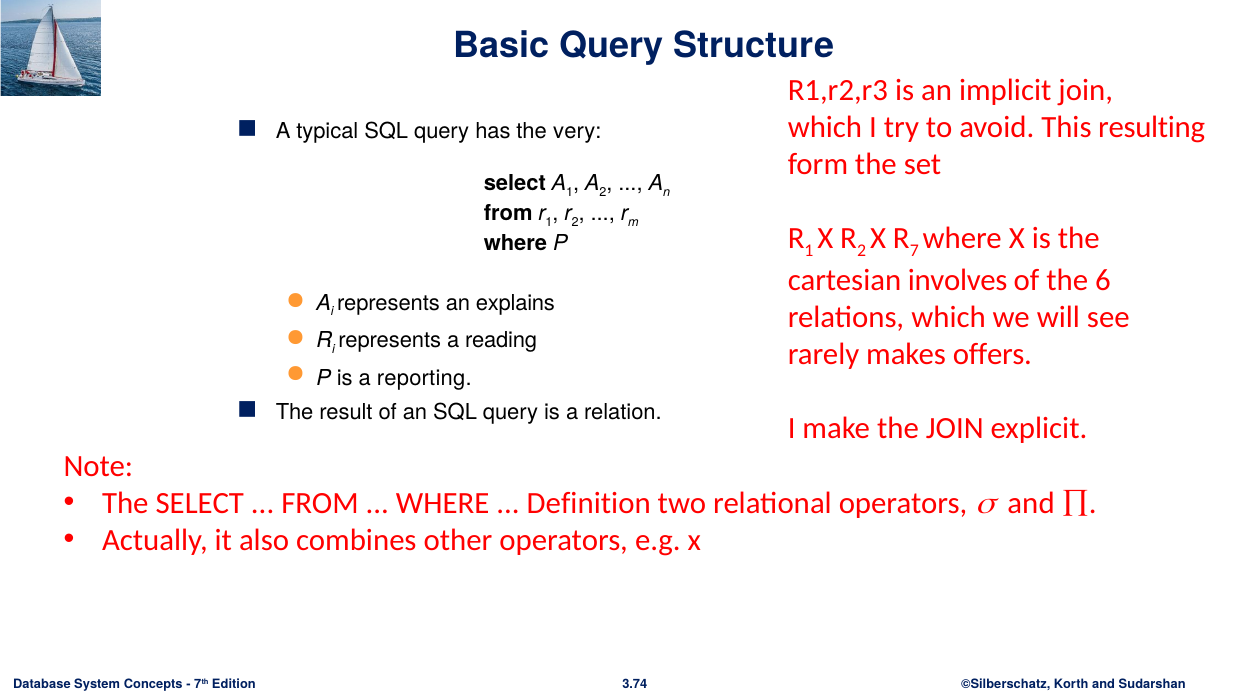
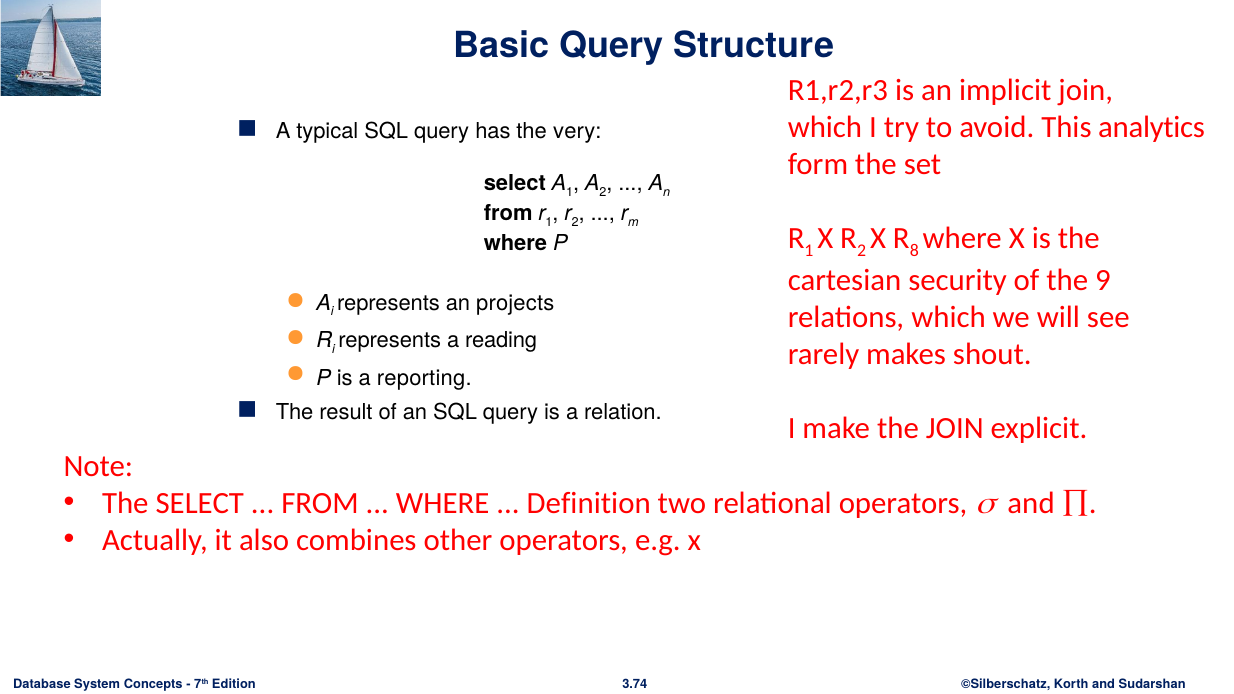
resulting: resulting -> analytics
7: 7 -> 8
involves: involves -> security
6: 6 -> 9
explains: explains -> projects
offers: offers -> shout
